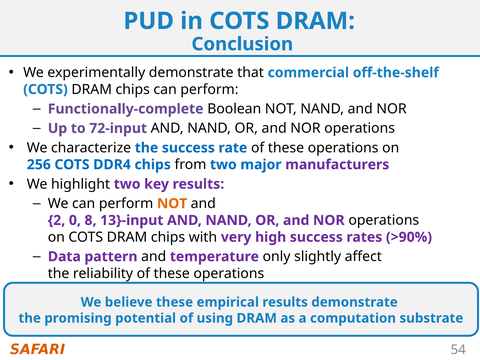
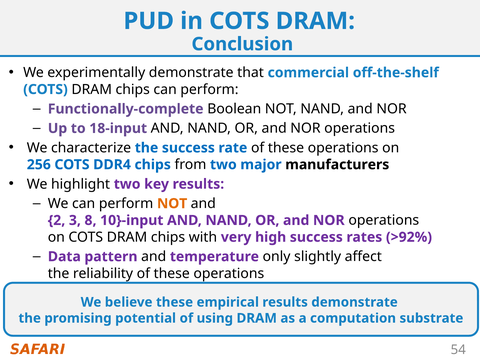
72-input: 72-input -> 18-input
manufacturers colour: purple -> black
0: 0 -> 3
13}-input: 13}-input -> 10}-input
>90%: >90% -> >92%
